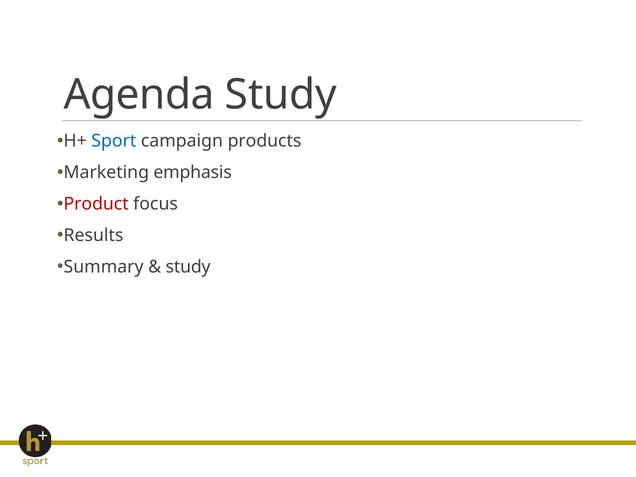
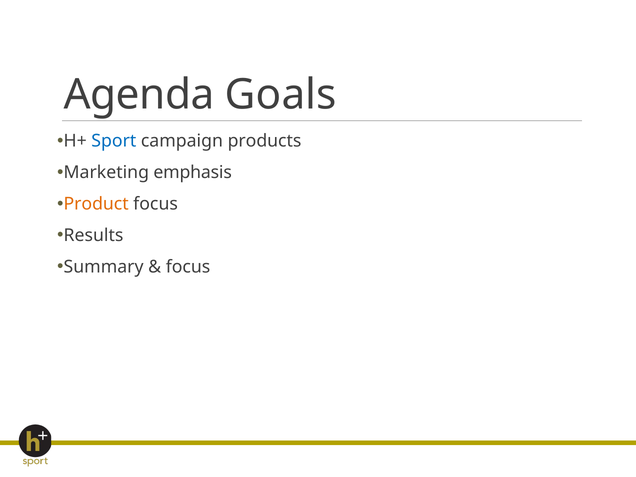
Agenda Study: Study -> Goals
Product colour: red -> orange
study at (188, 267): study -> focus
